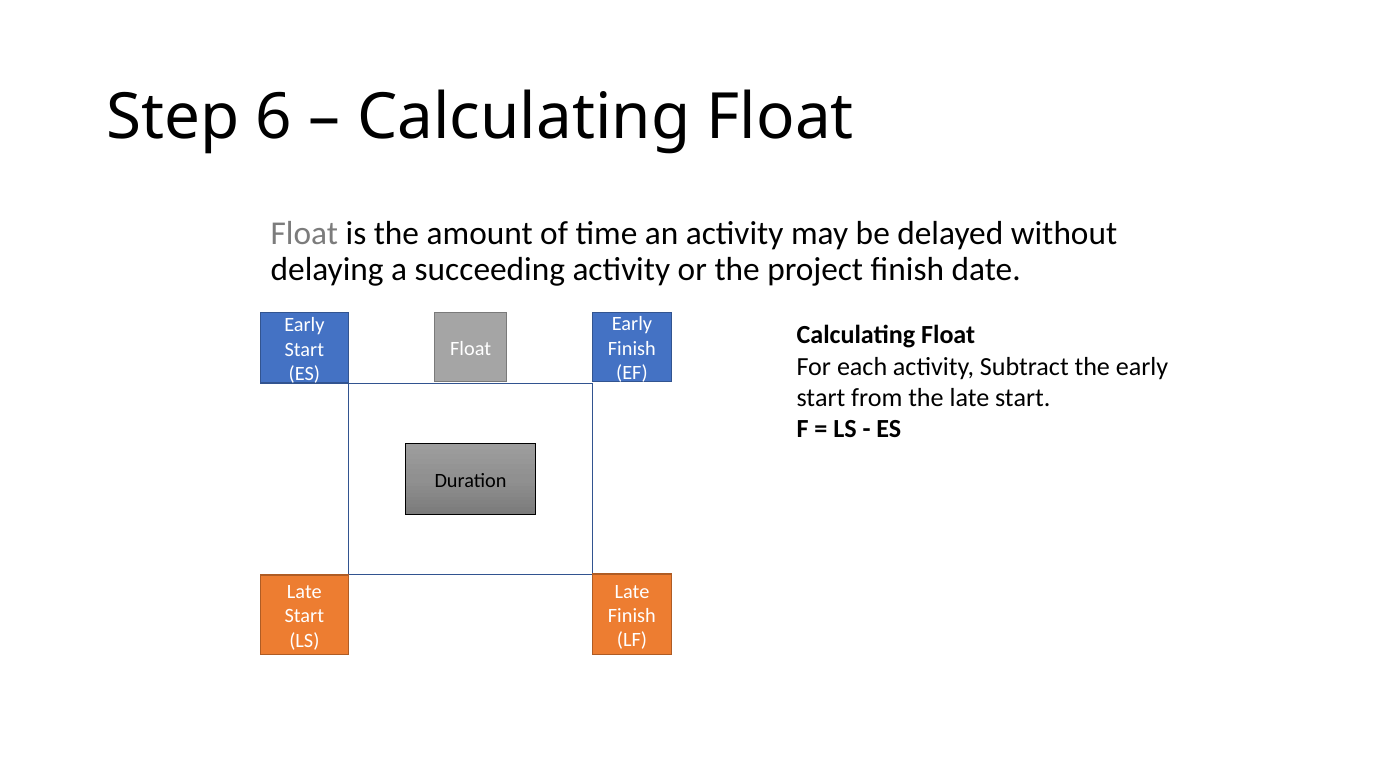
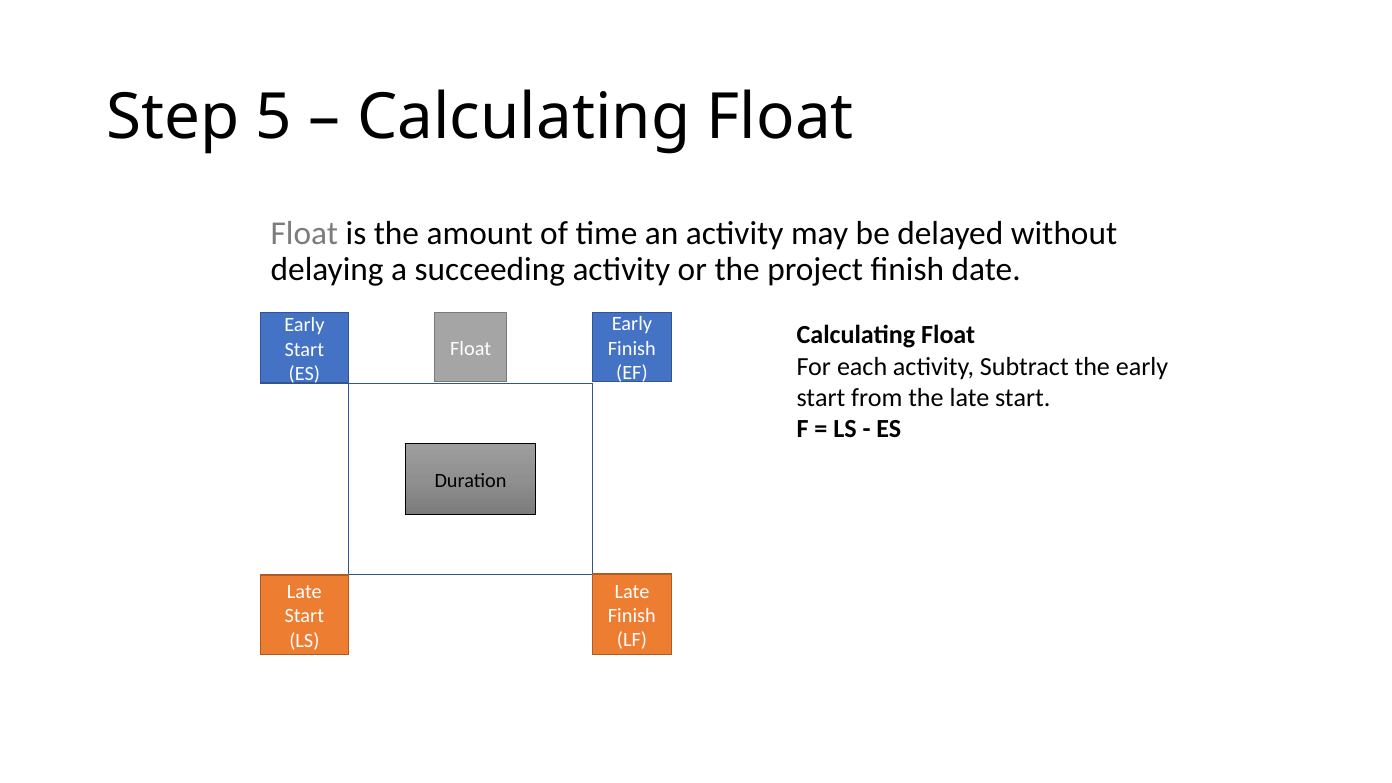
6: 6 -> 5
